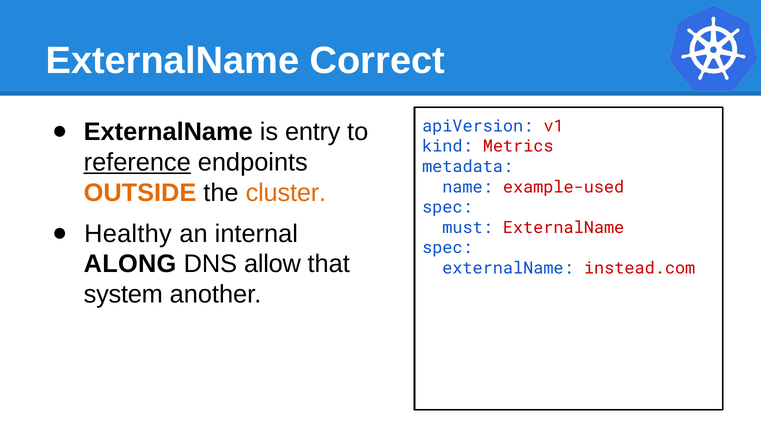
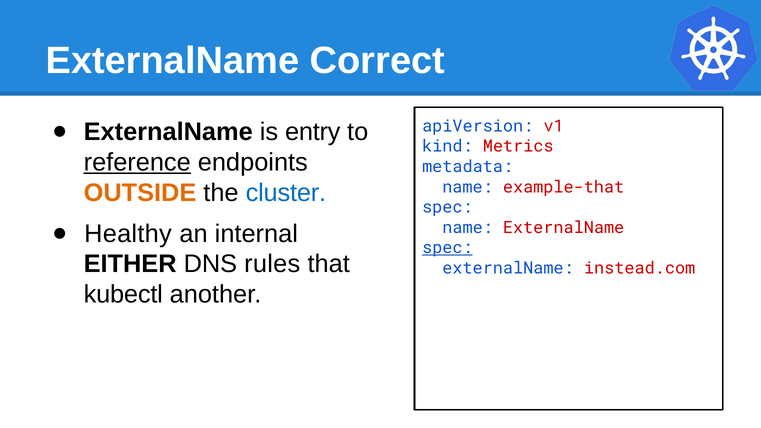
example-used: example-used -> example-that
cluster colour: orange -> blue
must at (468, 228): must -> name
spec at (447, 248) underline: none -> present
ALONG: ALONG -> EITHER
allow: allow -> rules
system: system -> kubectl
